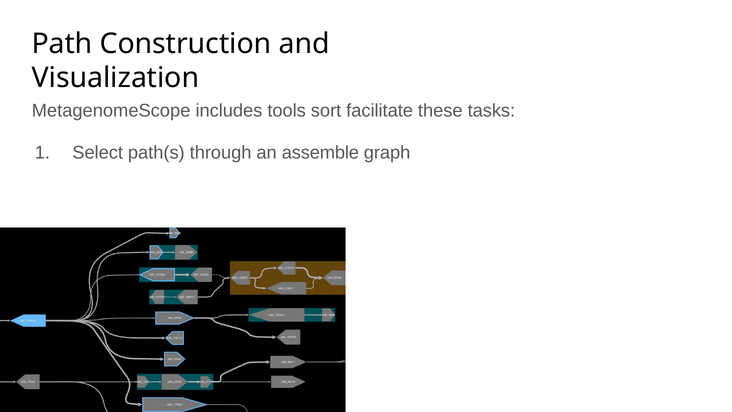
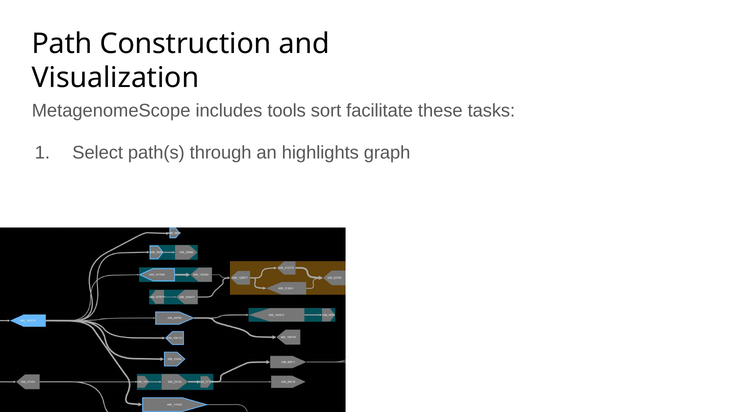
assemble: assemble -> highlights
